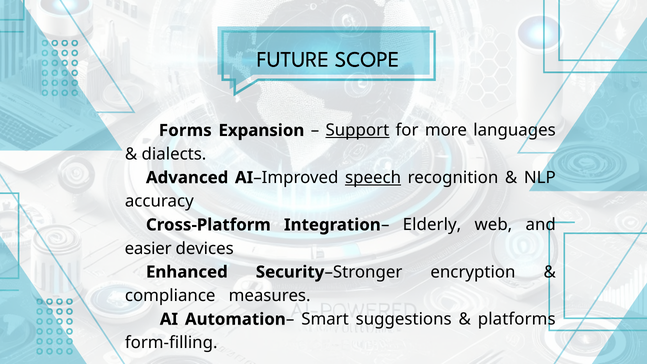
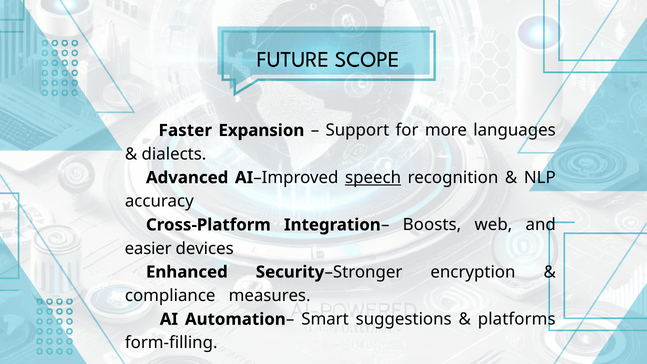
Forms: Forms -> Faster
Support underline: present -> none
Elderly: Elderly -> Boosts
